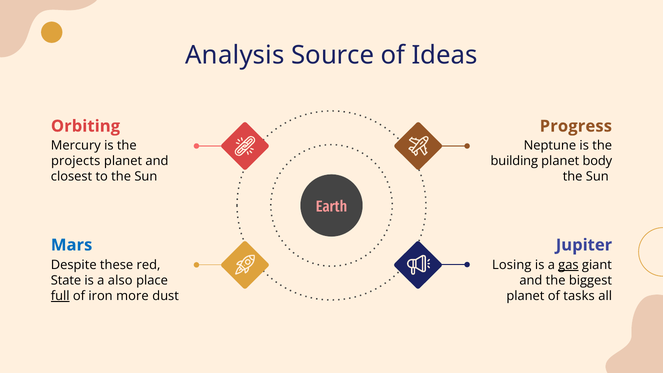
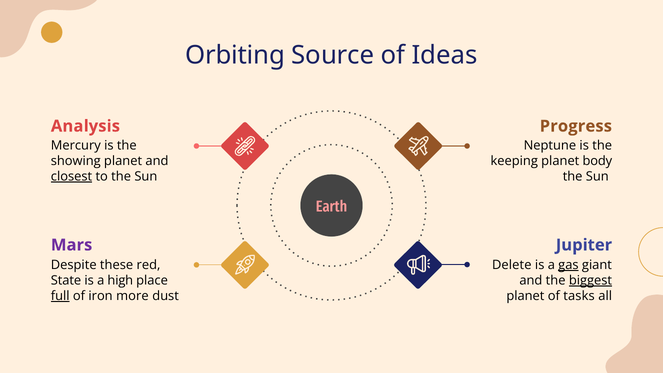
Analysis: Analysis -> Orbiting
Orbiting: Orbiting -> Analysis
projects: projects -> showing
building: building -> keeping
closest underline: none -> present
Mars colour: blue -> purple
Losing: Losing -> Delete
also: also -> high
biggest underline: none -> present
